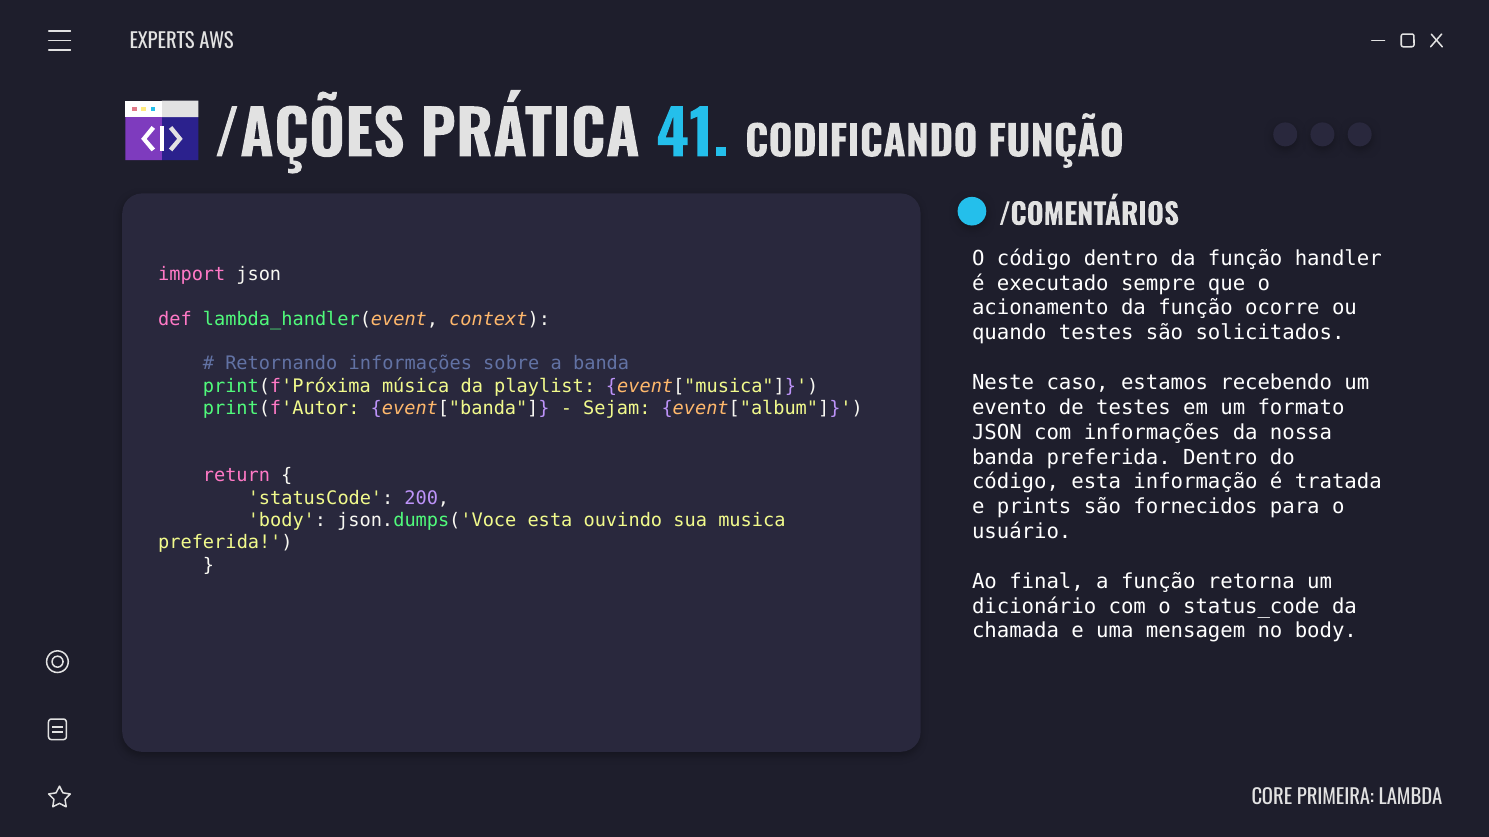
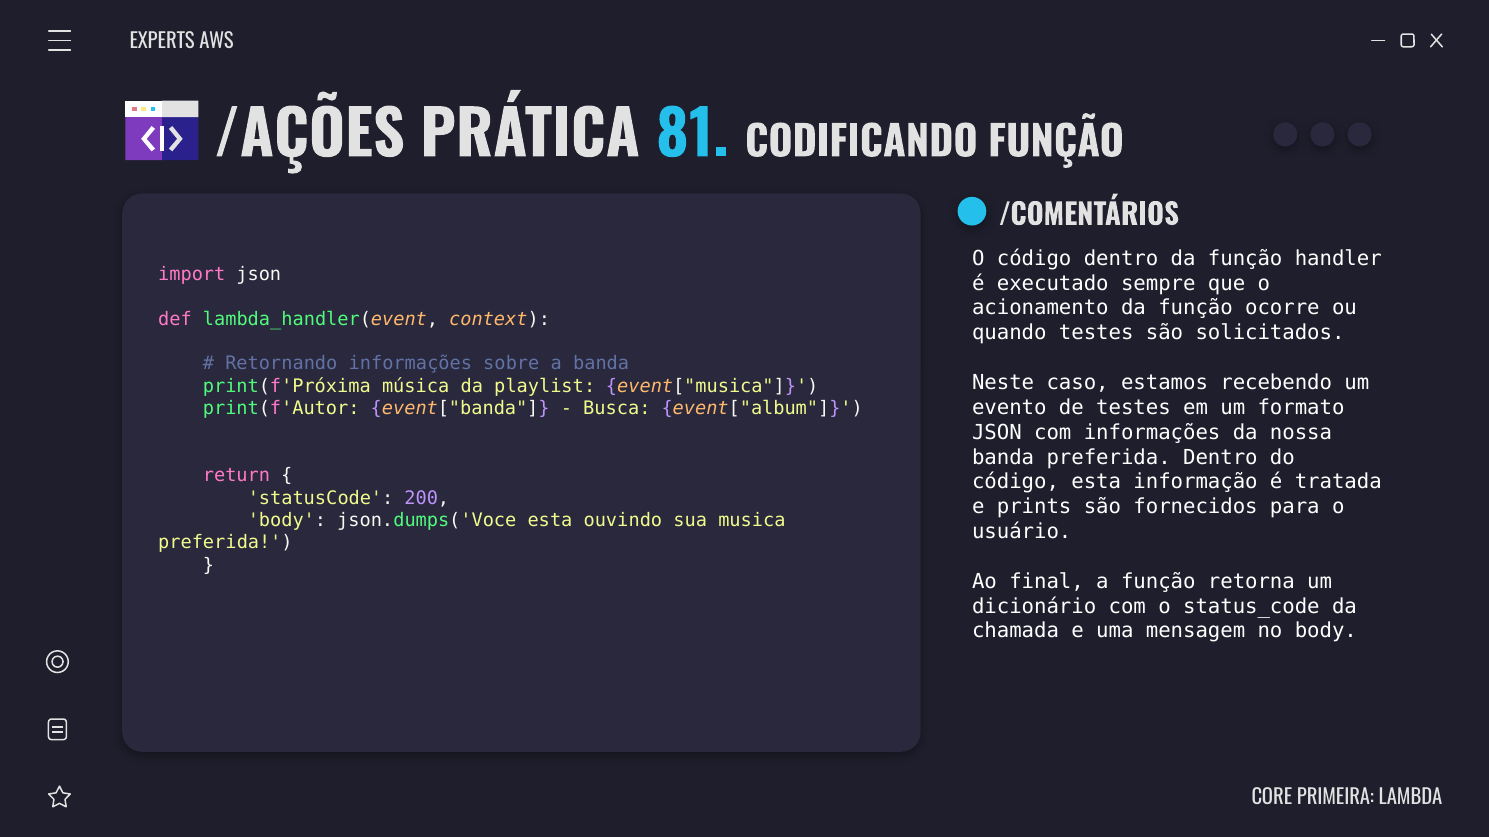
41: 41 -> 81
Sejam: Sejam -> Busca
